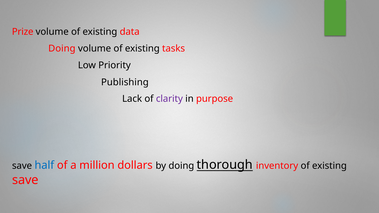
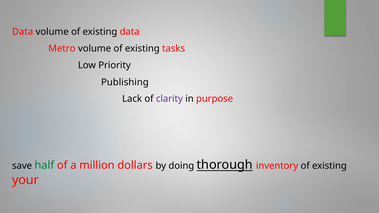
Prize at (23, 32): Prize -> Data
Doing at (62, 49): Doing -> Metro
half colour: blue -> green
save at (25, 180): save -> your
